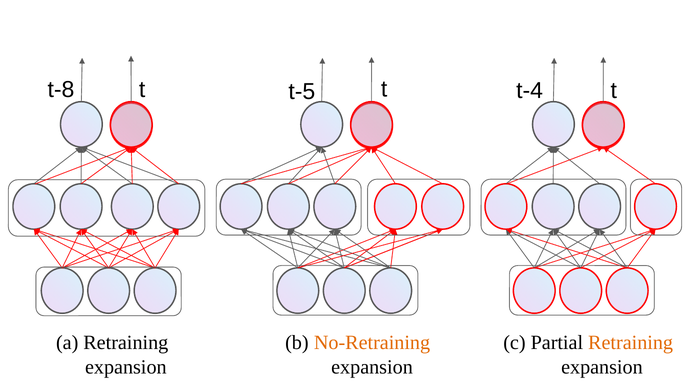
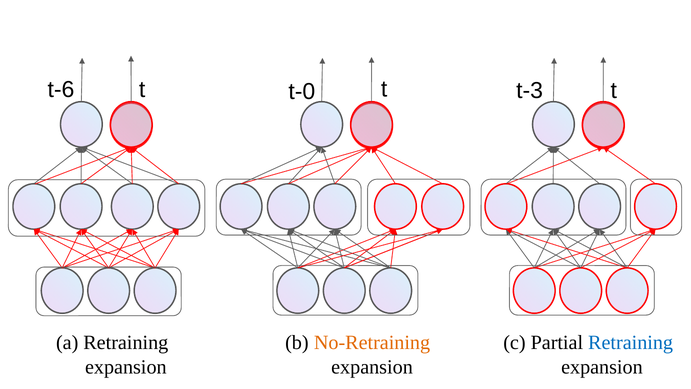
t-8: t-8 -> t-6
t-5: t-5 -> t-0
t-4: t-4 -> t-3
Retraining colour: orange -> blue
